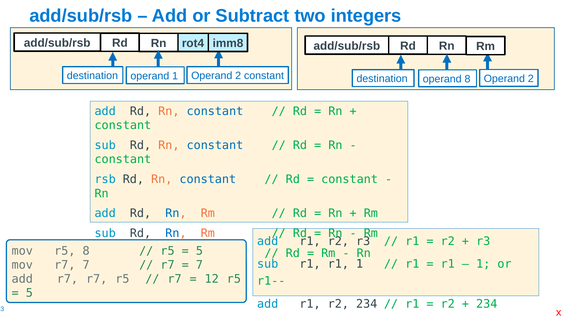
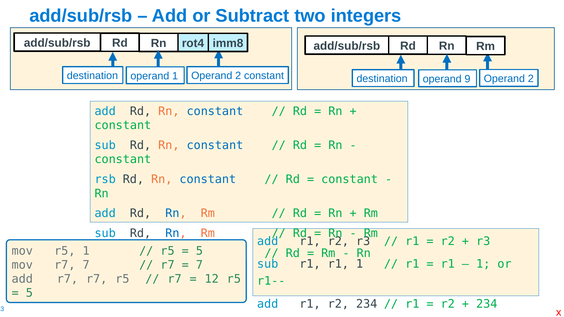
operand 8: 8 -> 9
r5 8: 8 -> 1
